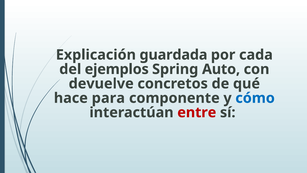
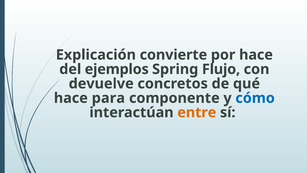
guardada: guardada -> convierte
por cada: cada -> hace
Auto: Auto -> Flujo
entre colour: red -> orange
